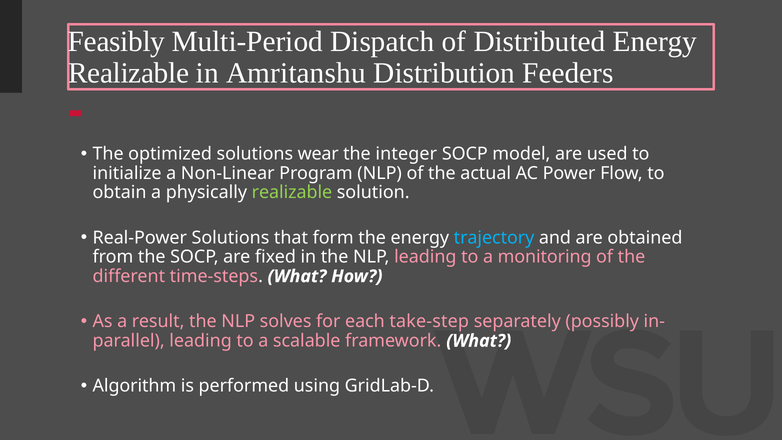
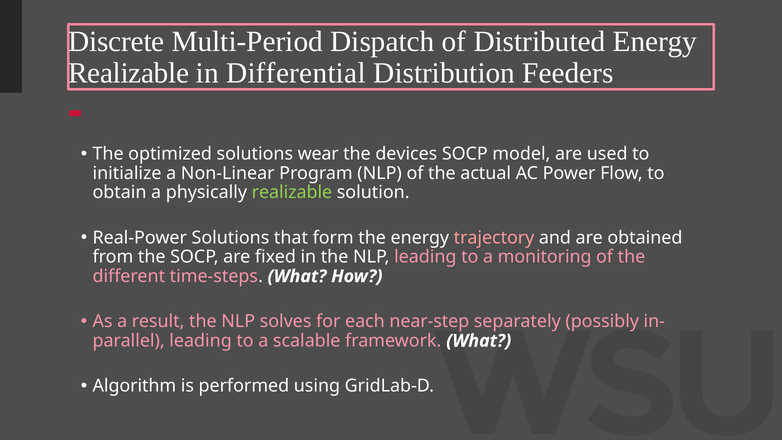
Feasibly: Feasibly -> Discrete
Amritanshu: Amritanshu -> Differential
integer: integer -> devices
trajectory colour: light blue -> pink
take-step: take-step -> near-step
